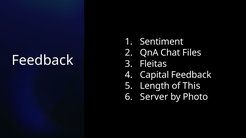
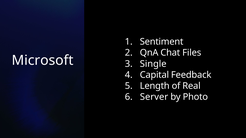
Feedback at (43, 61): Feedback -> Microsoft
Fleitas: Fleitas -> Single
This: This -> Real
